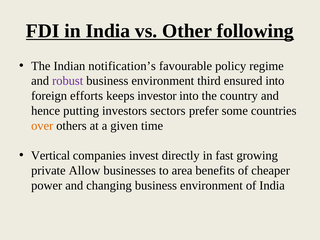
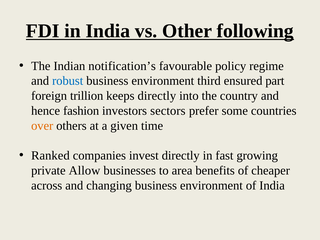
robust colour: purple -> blue
ensured into: into -> part
efforts: efforts -> trillion
keeps investor: investor -> directly
putting: putting -> fashion
Vertical: Vertical -> Ranked
power: power -> across
